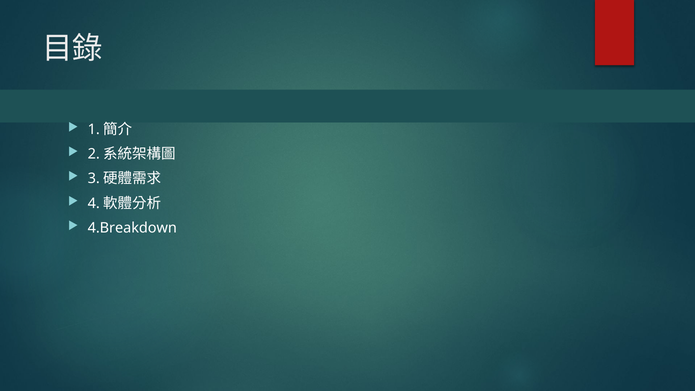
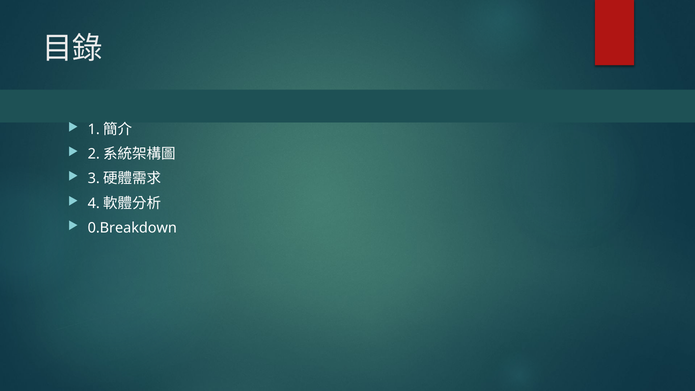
4.Breakdown: 4.Breakdown -> 0.Breakdown
